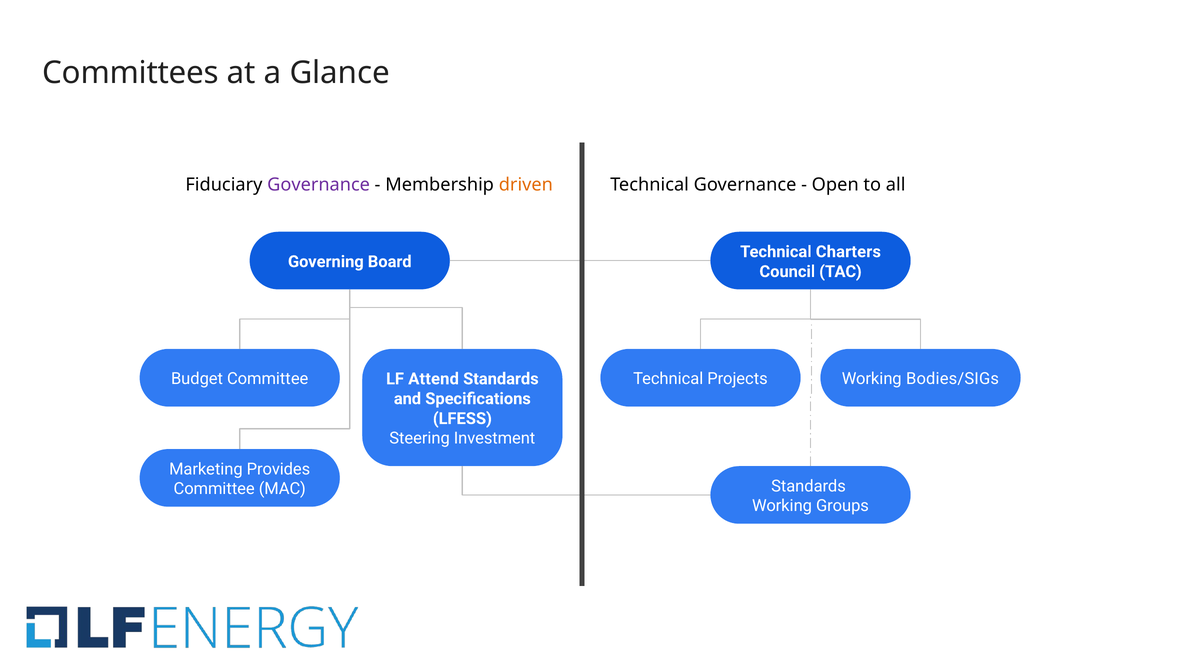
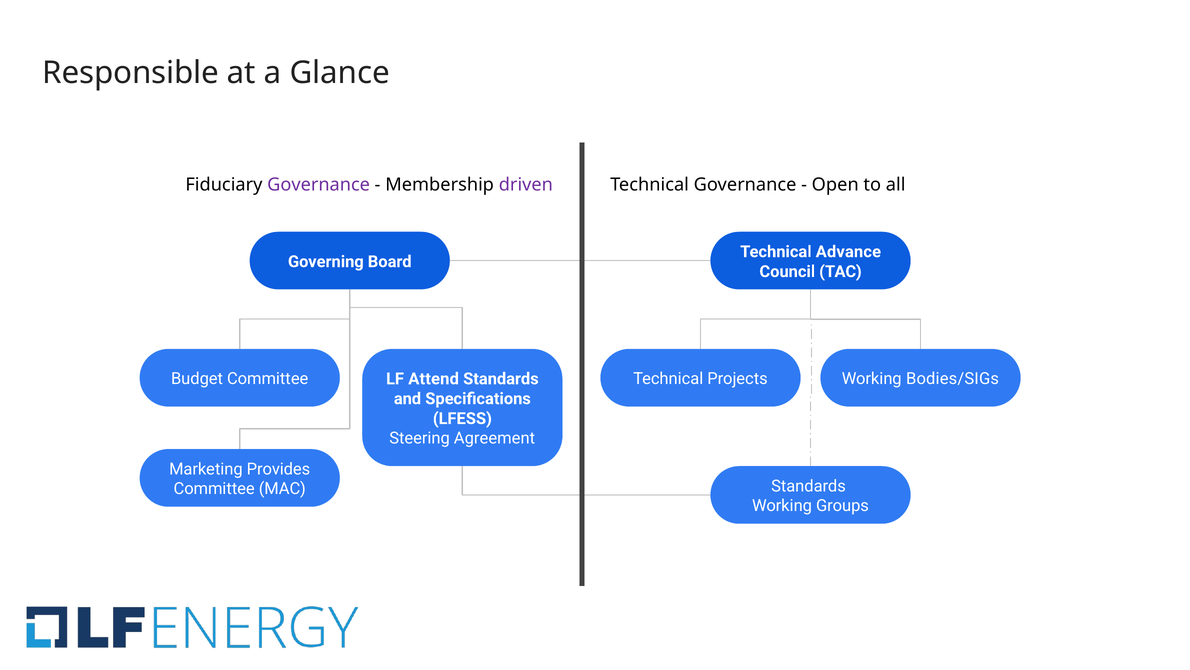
Committees: Committees -> Responsible
driven colour: orange -> purple
Charters: Charters -> Advance
Investment: Investment -> Agreement
